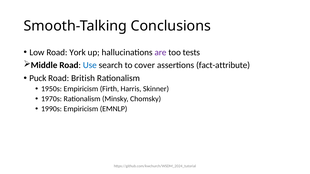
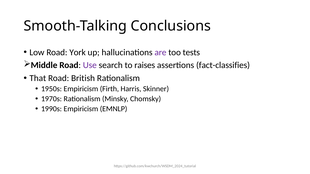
Use colour: blue -> purple
cover: cover -> raises
fact-attribute: fact-attribute -> fact-classifies
Puck: Puck -> That
